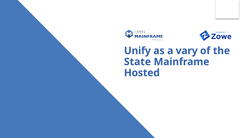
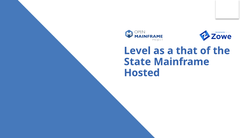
Unify: Unify -> Level
vary: vary -> that
